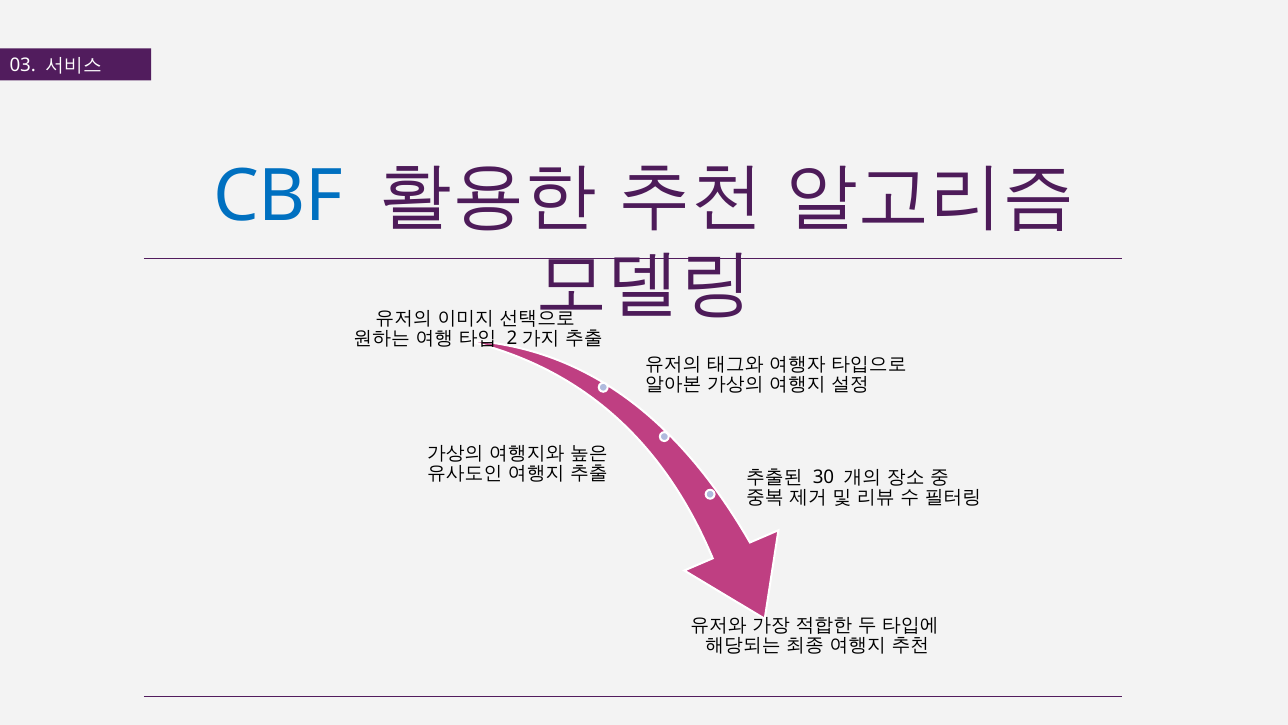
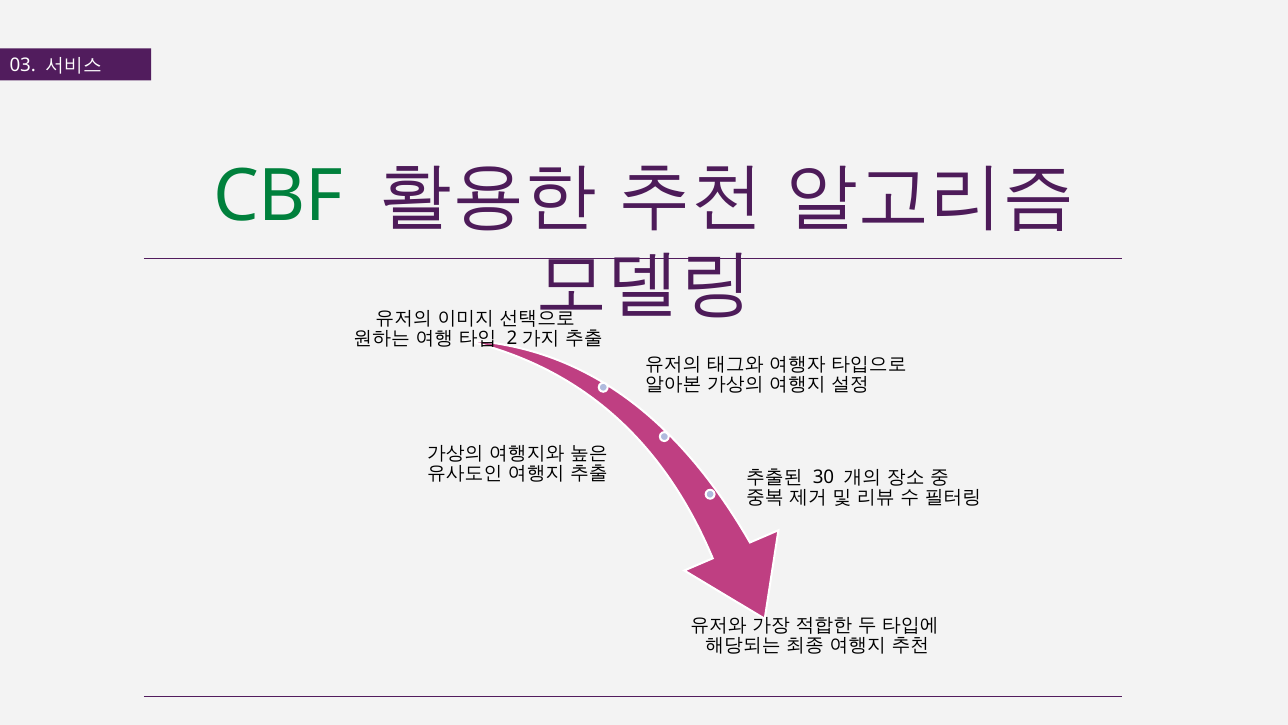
CBF colour: blue -> green
